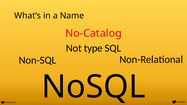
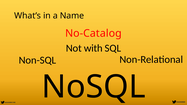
type: type -> with
